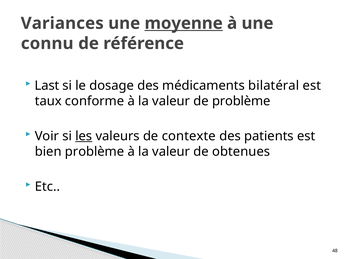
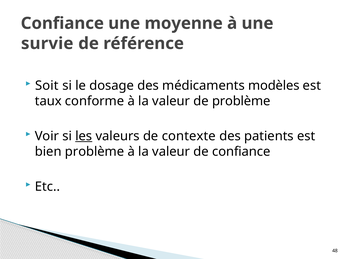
Variances at (62, 23): Variances -> Confiance
moyenne underline: present -> none
connu: connu -> survie
Last: Last -> Soit
bilatéral: bilatéral -> modèles
de obtenues: obtenues -> confiance
